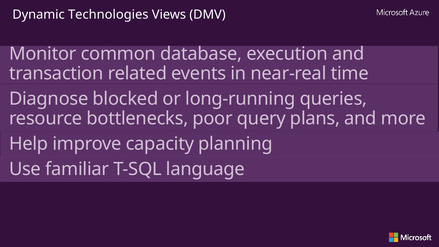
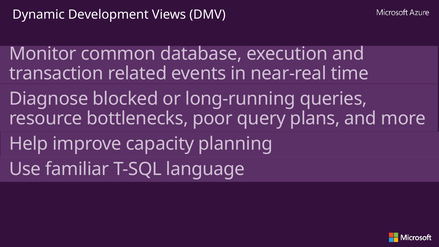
Technologies: Technologies -> Development
